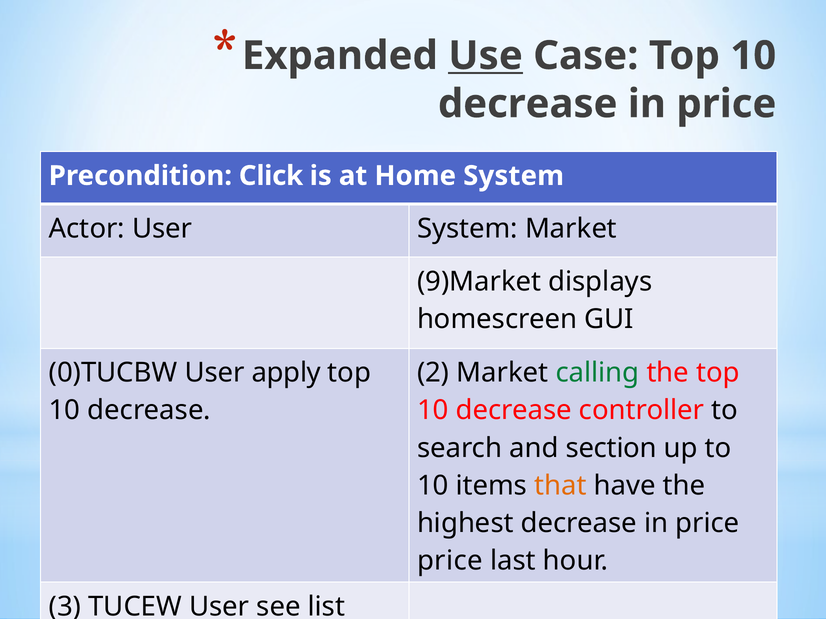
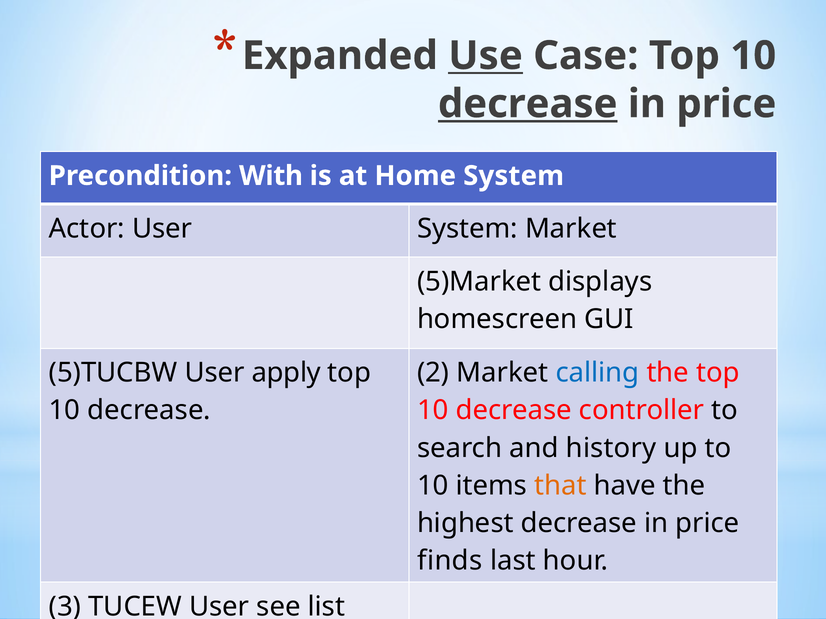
decrease at (528, 104) underline: none -> present
Click: Click -> With
9)Market: 9)Market -> 5)Market
0)TUCBW: 0)TUCBW -> 5)TUCBW
calling colour: green -> blue
section: section -> history
price at (450, 561): price -> finds
